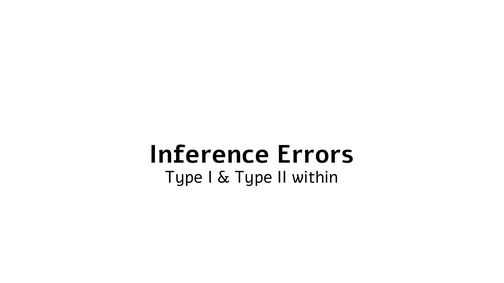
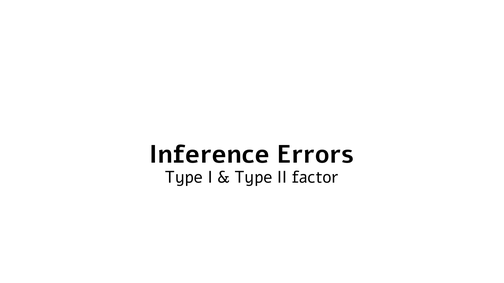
within: within -> factor
